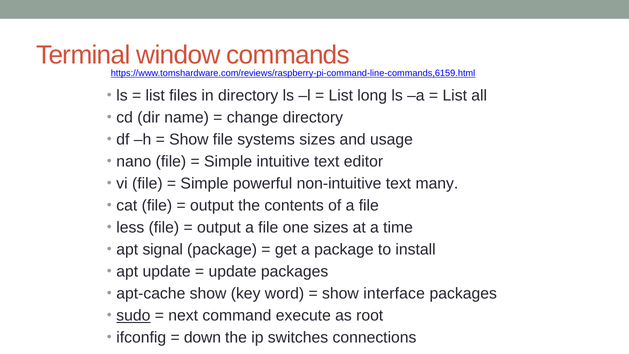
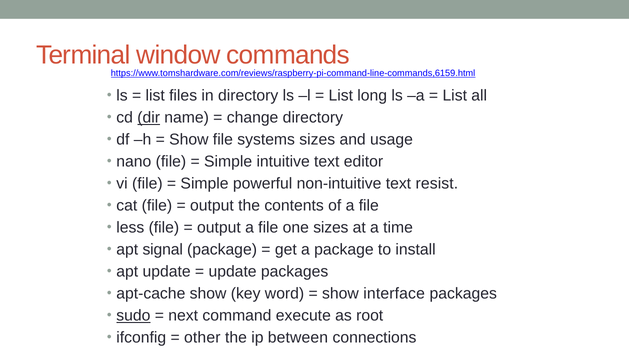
dir underline: none -> present
many: many -> resist
down: down -> other
switches: switches -> between
